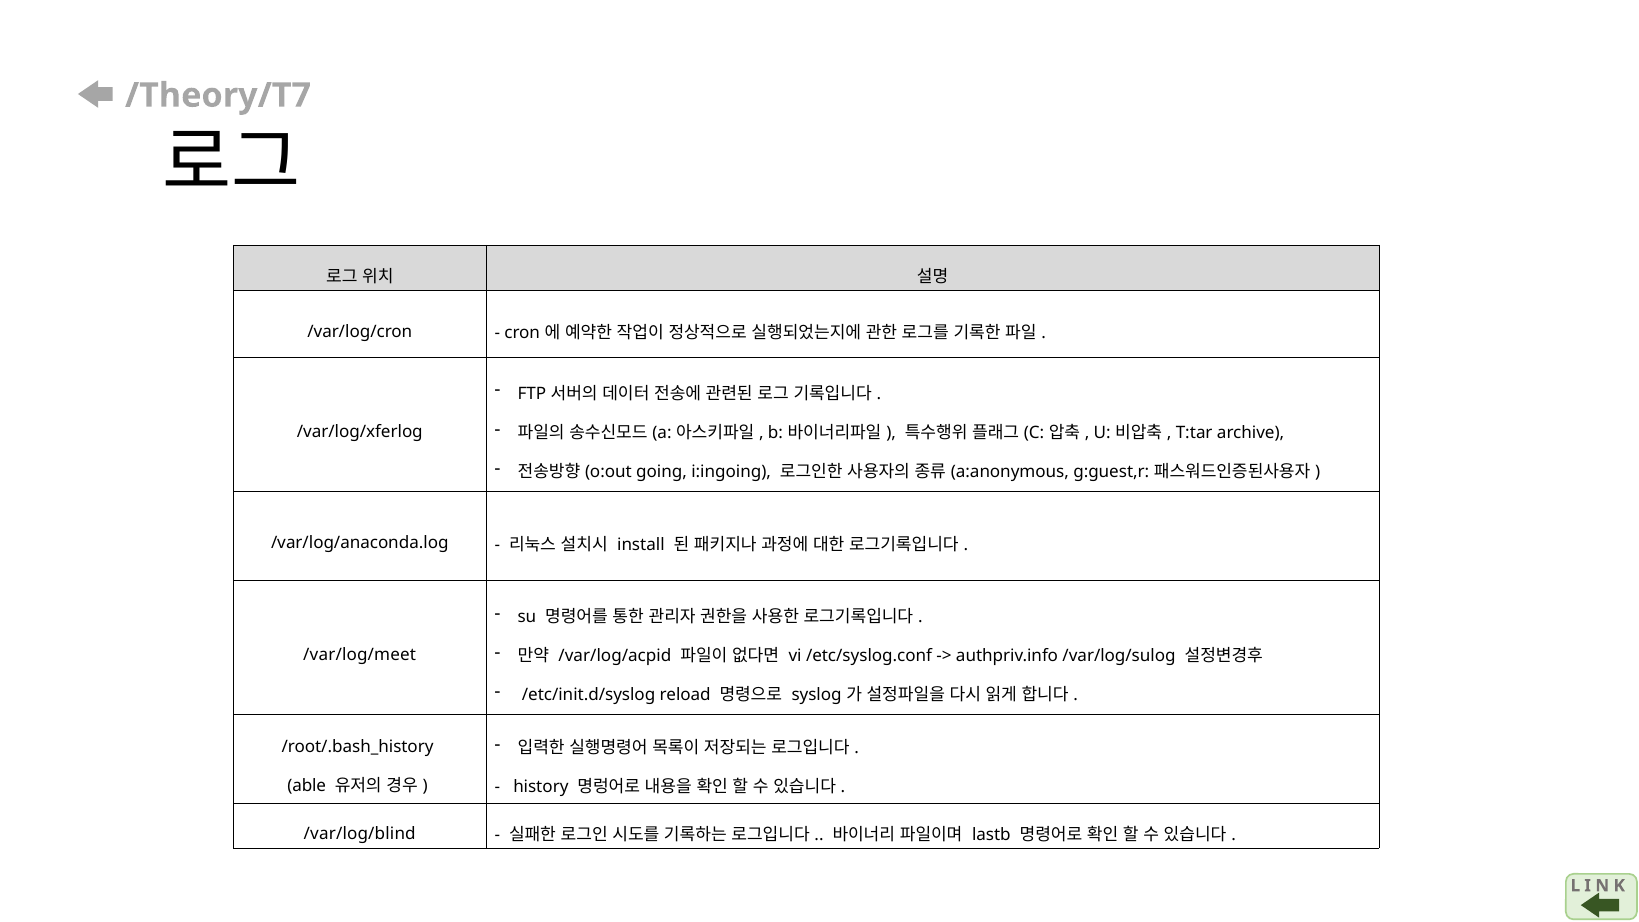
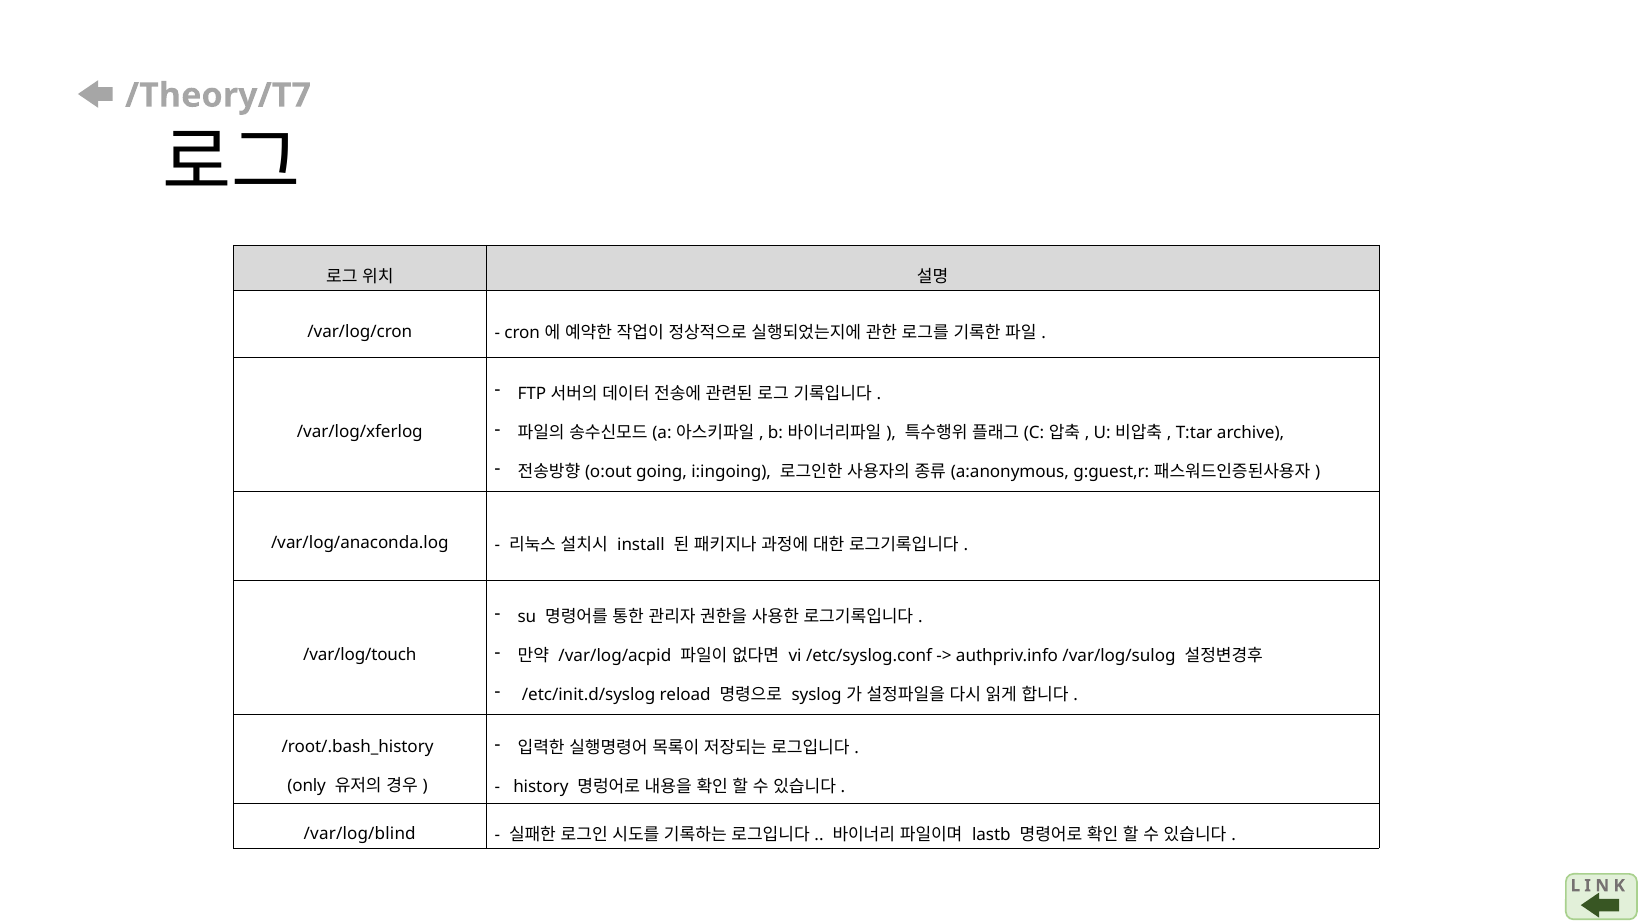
/var/log/meet: /var/log/meet -> /var/log/touch
able: able -> only
